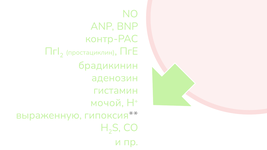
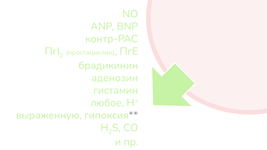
мочой: мочой -> любое
